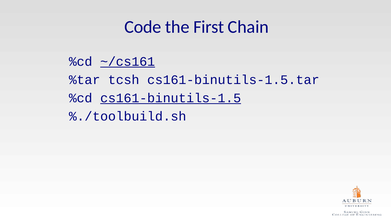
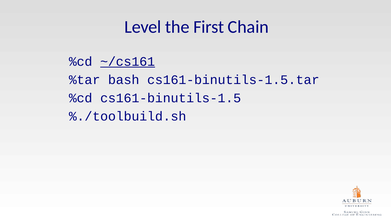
Code: Code -> Level
tcsh: tcsh -> bash
cs161-binutils-1.5 underline: present -> none
